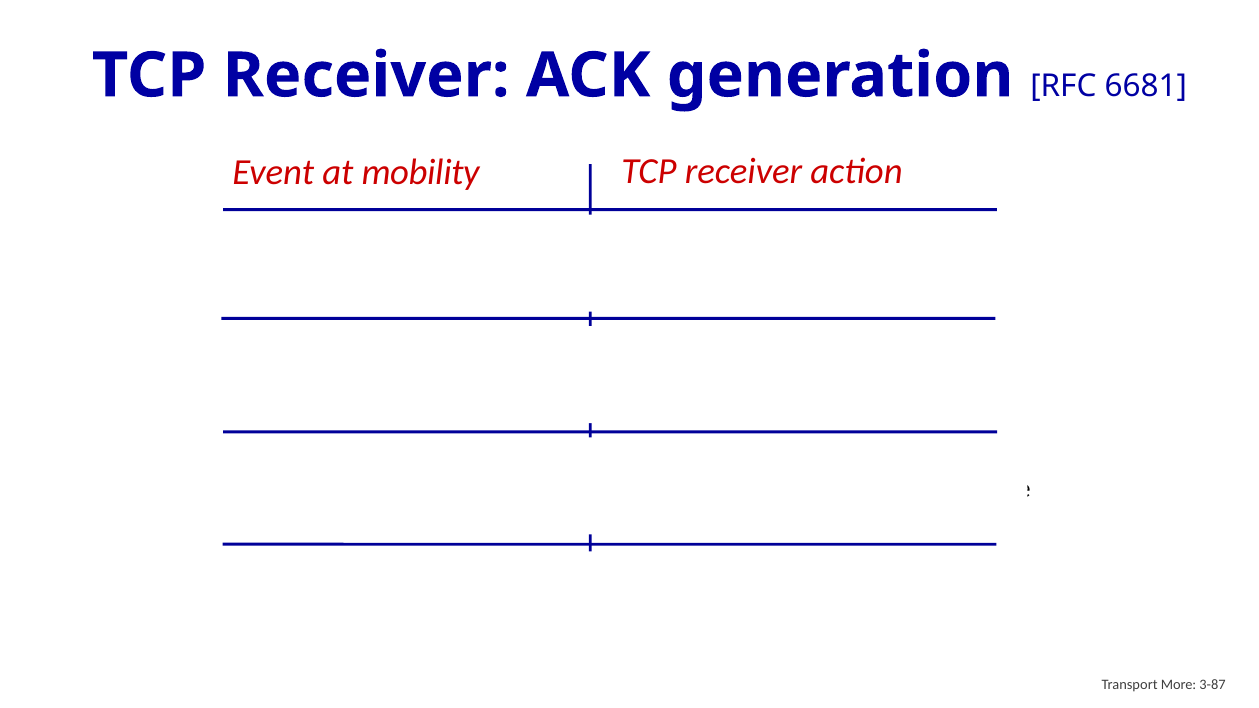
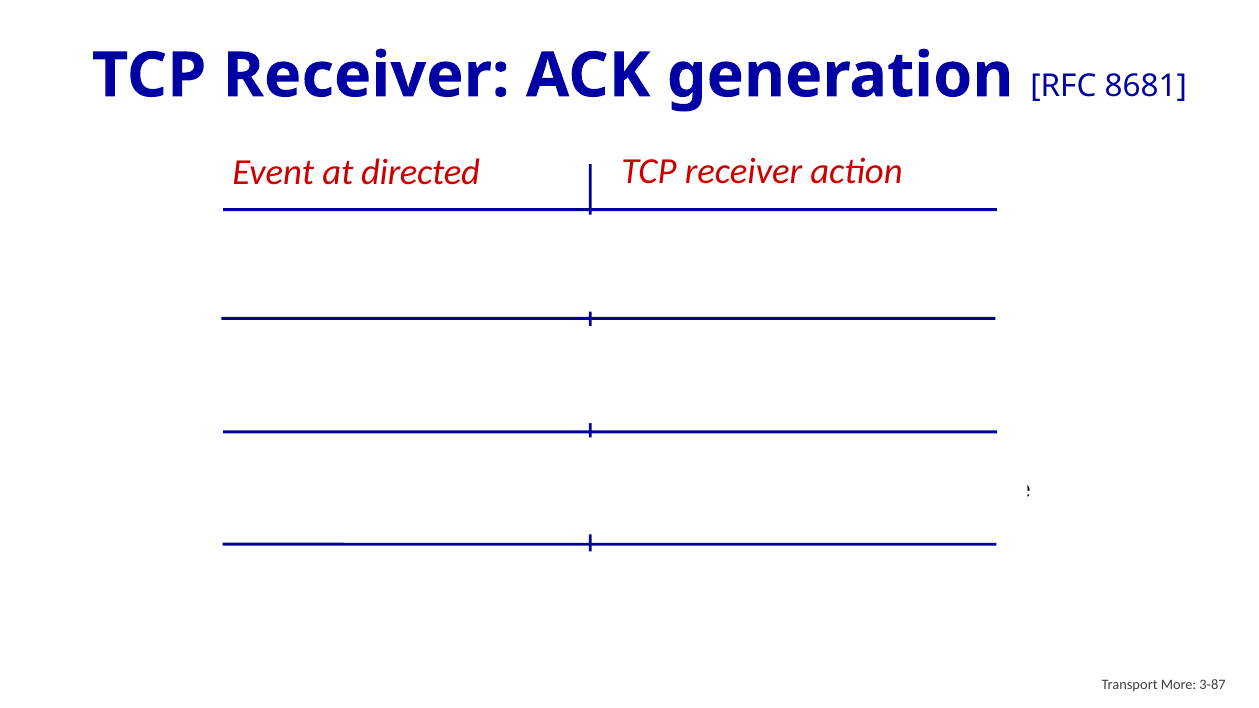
6681: 6681 -> 8681
mobility: mobility -> directed
